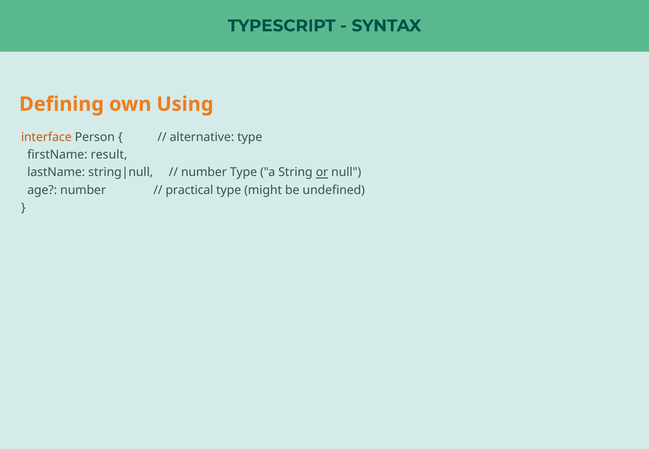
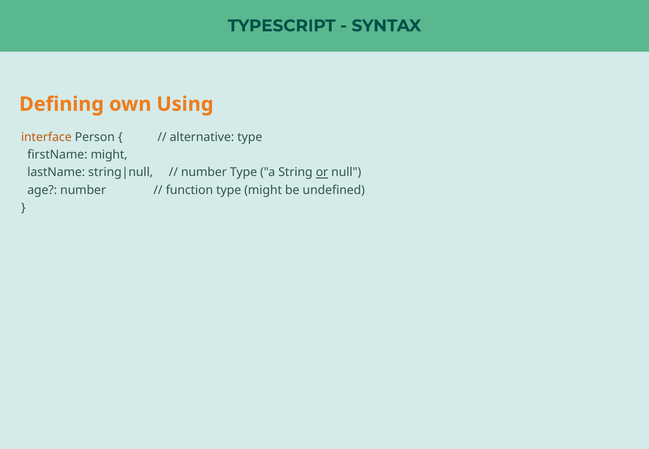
firstName result: result -> might
practical: practical -> function
